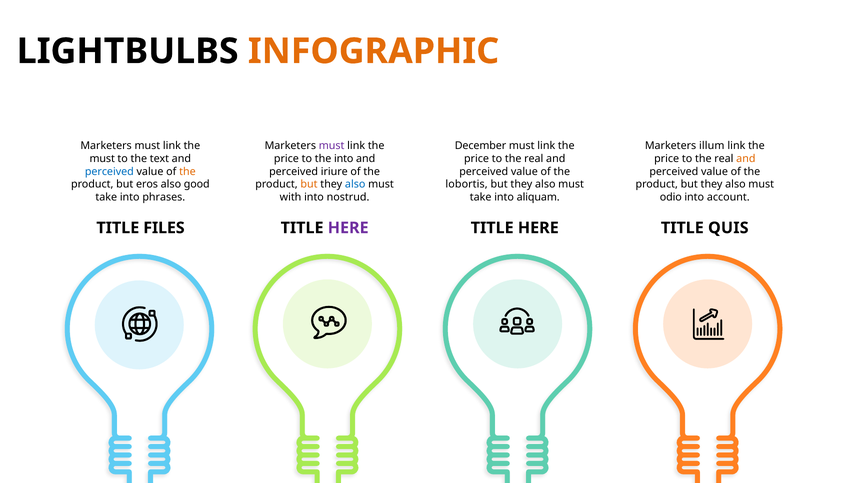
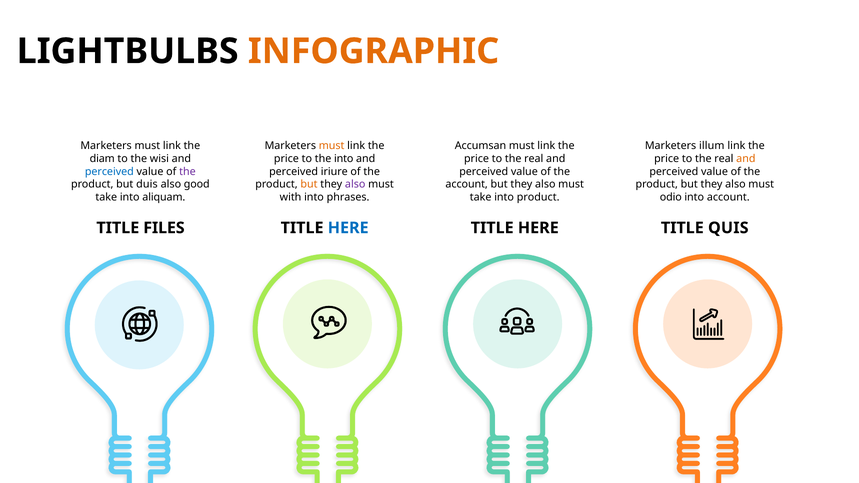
must at (332, 146) colour: purple -> orange
December: December -> Accumsan
must at (102, 159): must -> diam
text: text -> wisi
the at (187, 172) colour: orange -> purple
eros: eros -> duis
also at (355, 185) colour: blue -> purple
lobortis at (467, 185): lobortis -> account
phrases: phrases -> aliquam
nostrud: nostrud -> phrases
into aliquam: aliquam -> product
HERE at (348, 228) colour: purple -> blue
